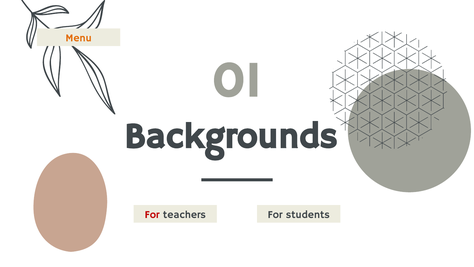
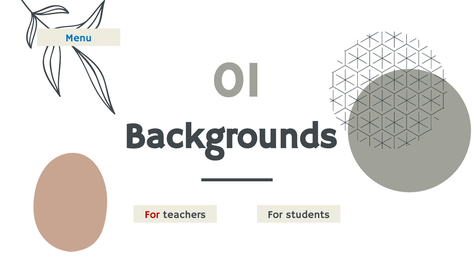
Menu colour: orange -> blue
